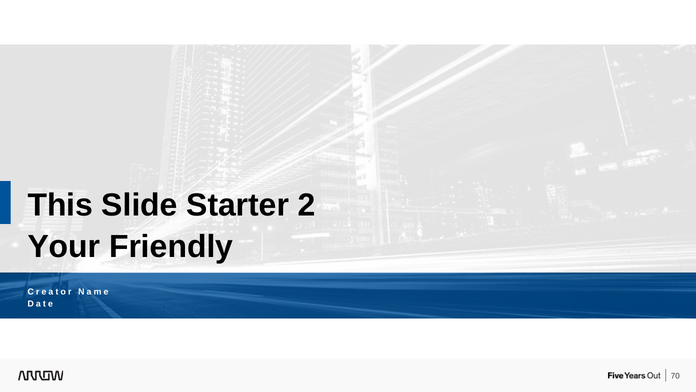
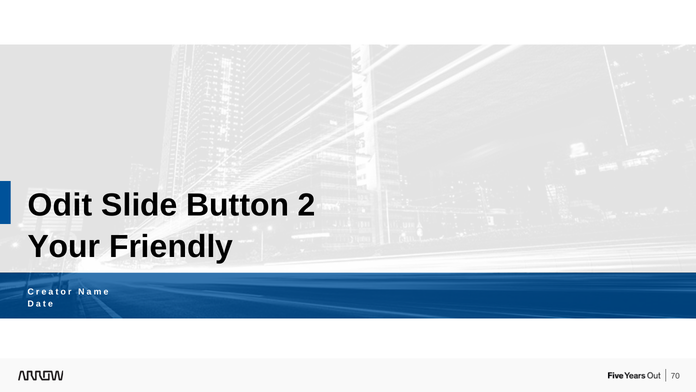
This: This -> Odit
Starter: Starter -> Button
